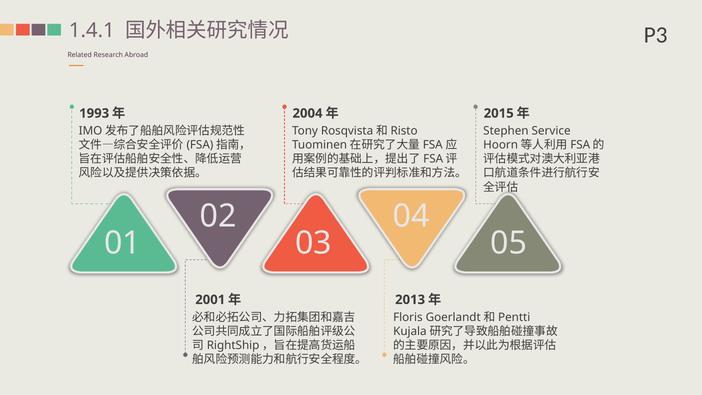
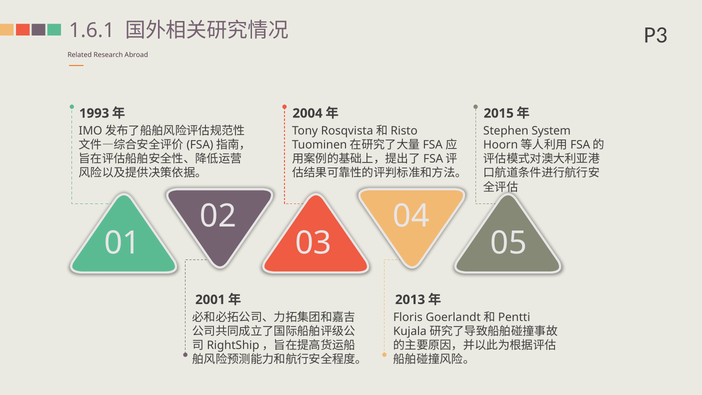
1.4.1: 1.4.1 -> 1.6.1
Service: Service -> System
